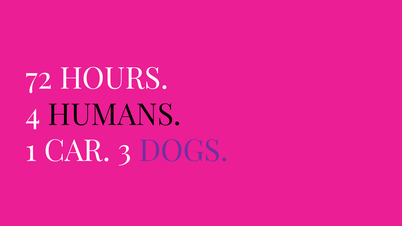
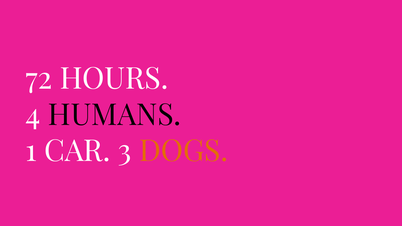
DOGS colour: purple -> orange
